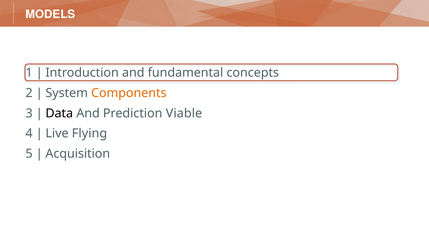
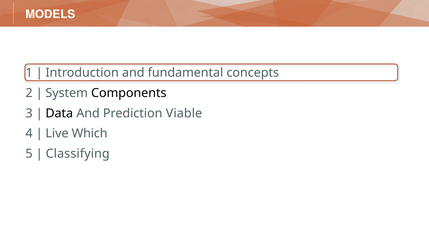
Components colour: orange -> black
Flying: Flying -> Which
Acquisition: Acquisition -> Classifying
